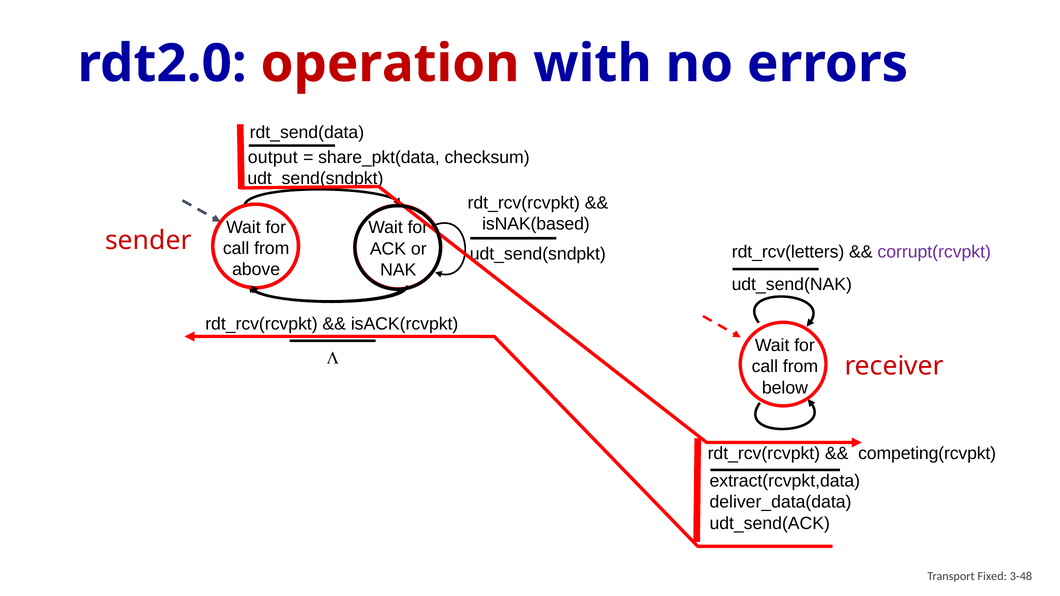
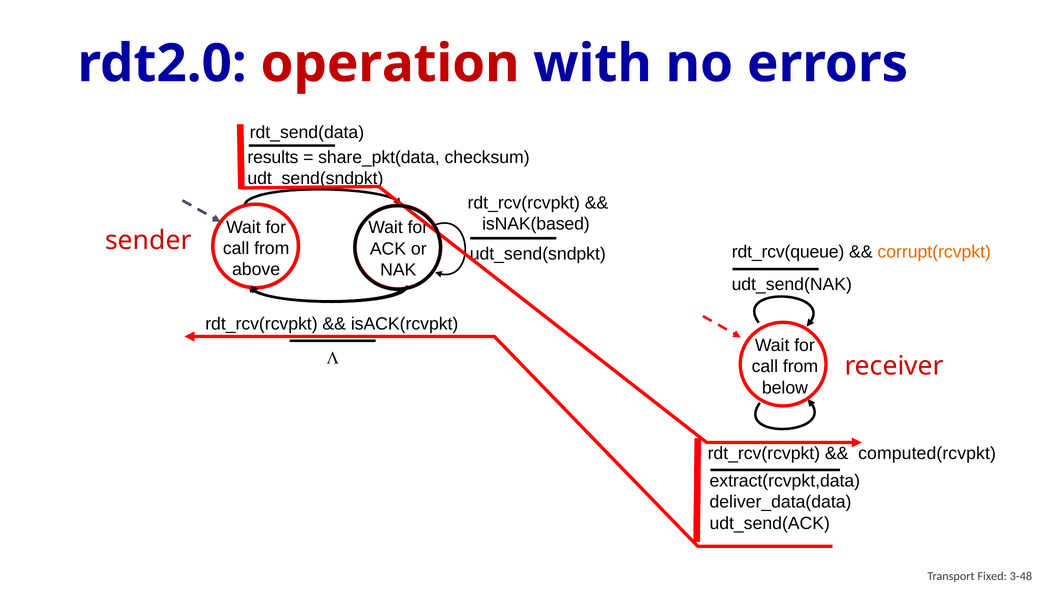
output: output -> results
rdt_rcv(letters: rdt_rcv(letters -> rdt_rcv(queue
corrupt(rcvpkt colour: purple -> orange
competing(rcvpkt: competing(rcvpkt -> computed(rcvpkt
